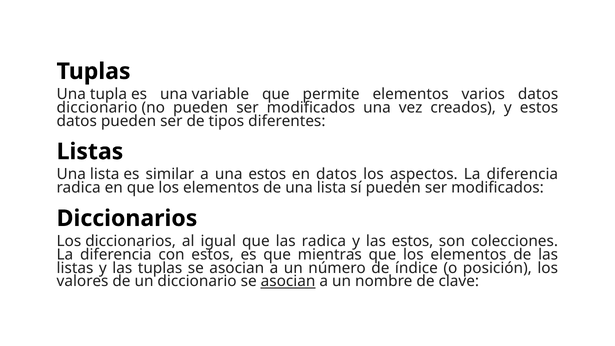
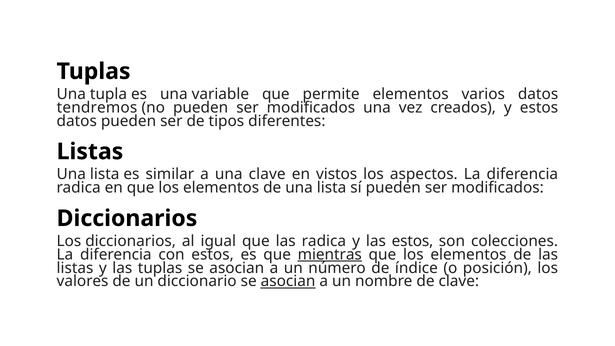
diccionario at (97, 107): diccionario -> tendremos
una estos: estos -> clave
en datos: datos -> vistos
mientras underline: none -> present
